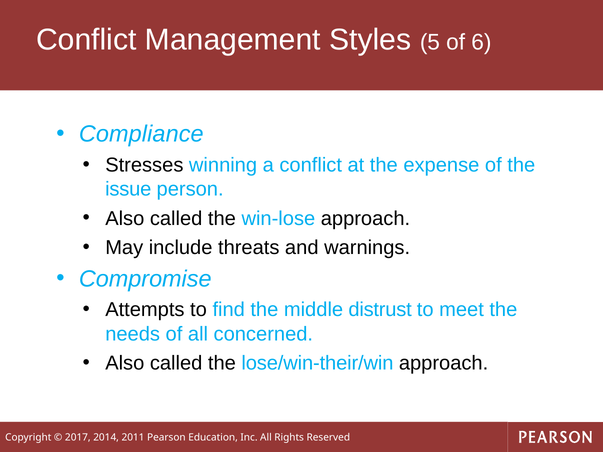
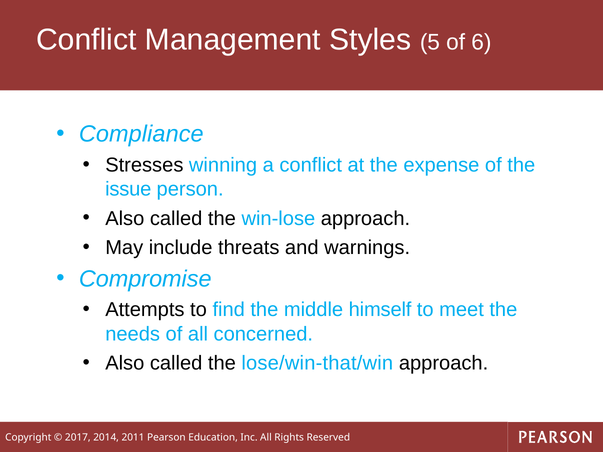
distrust: distrust -> himself
lose/win-their/win: lose/win-their/win -> lose/win-that/win
